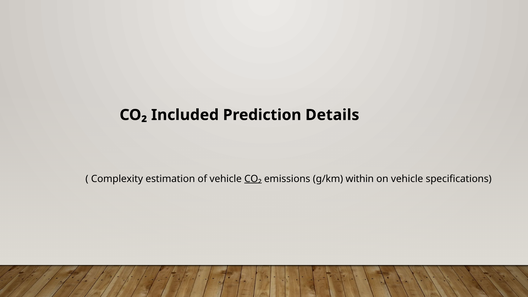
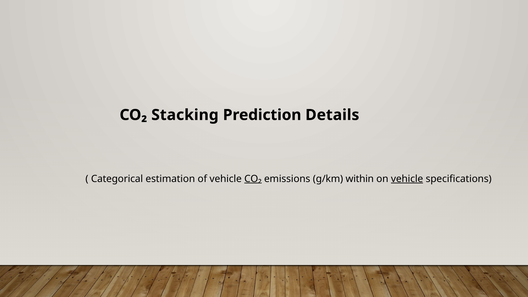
Included: Included -> Stacking
Complexity: Complexity -> Categorical
vehicle at (407, 179) underline: none -> present
